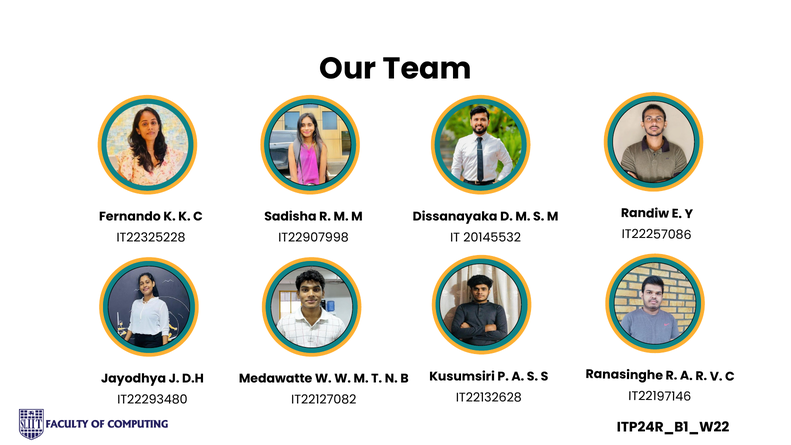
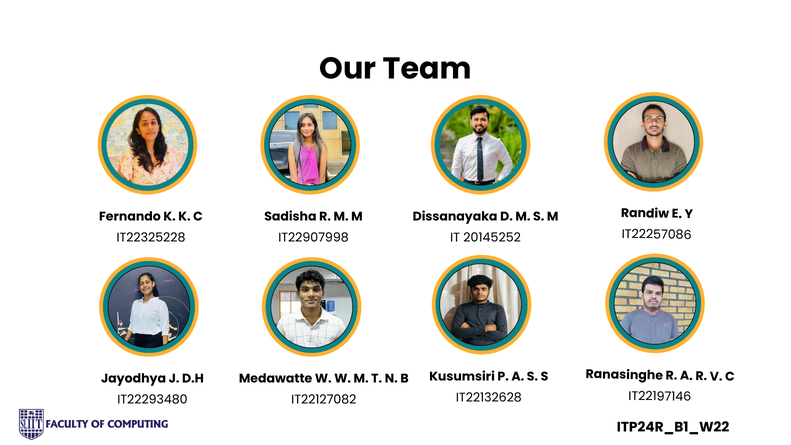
20145532: 20145532 -> 20145252
